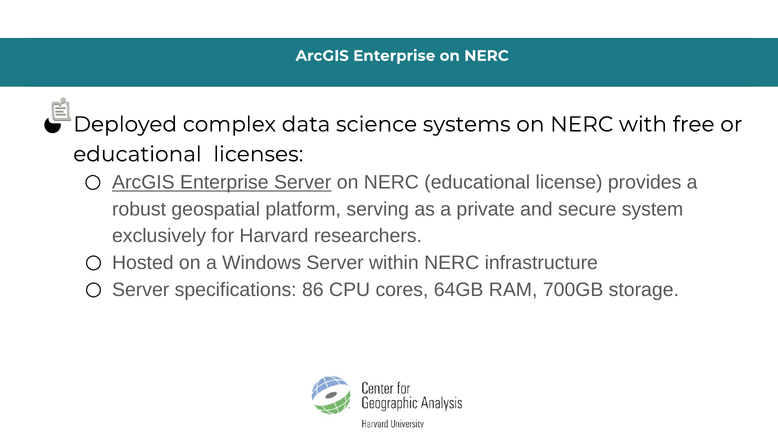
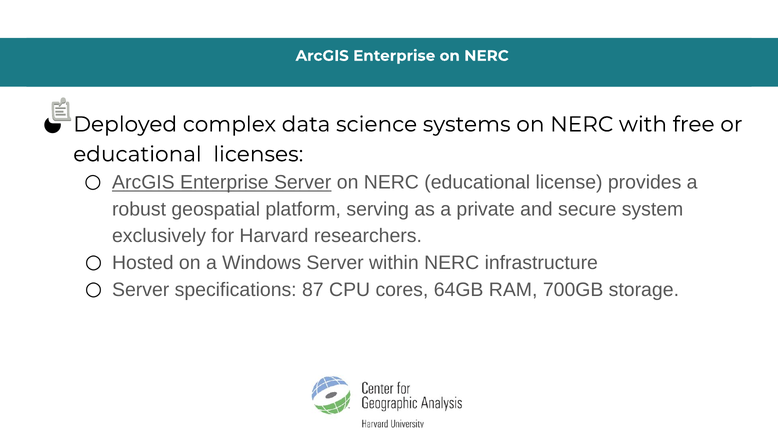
86: 86 -> 87
